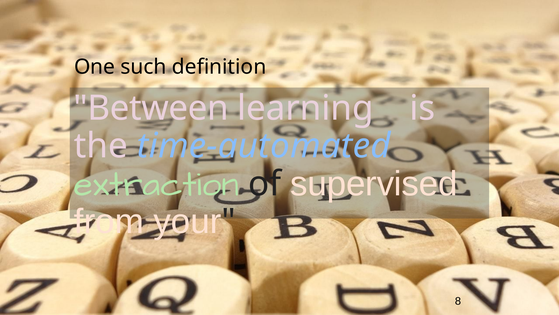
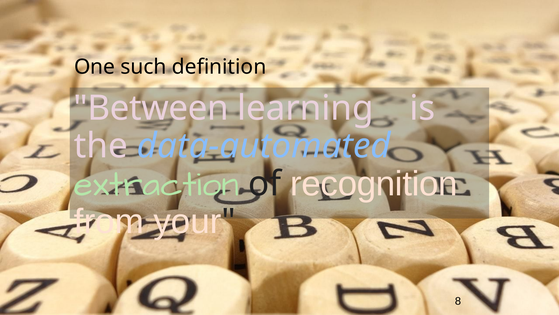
time-automated: time-automated -> data-automated
supervised: supervised -> recognition
